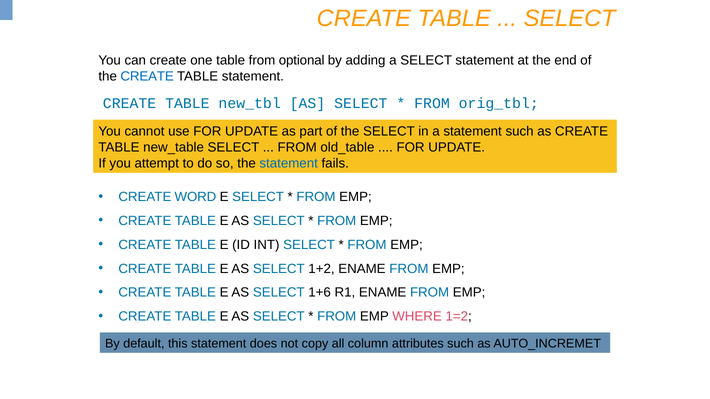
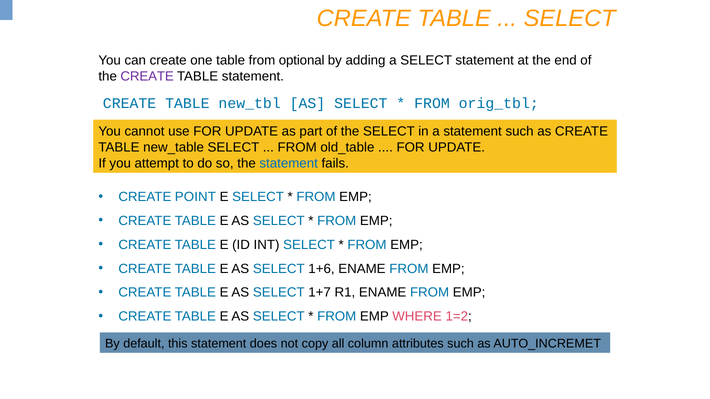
CREATE at (147, 76) colour: blue -> purple
WORD: WORD -> POINT
1+2: 1+2 -> 1+6
1+6: 1+6 -> 1+7
